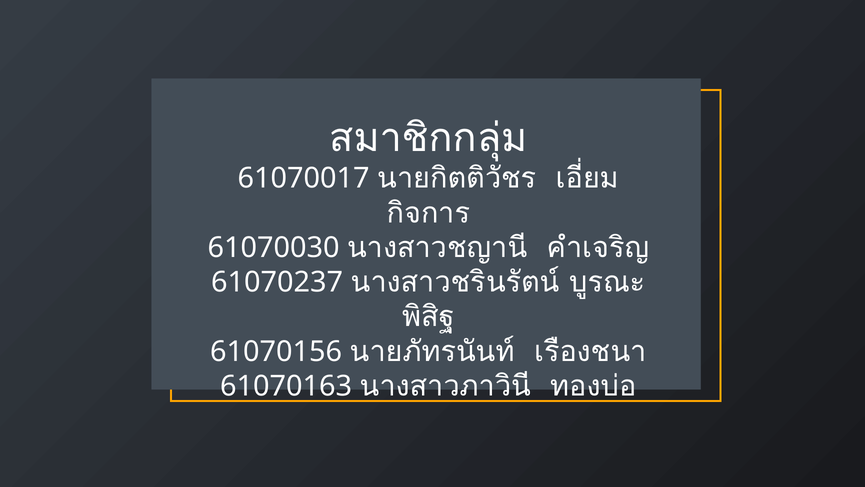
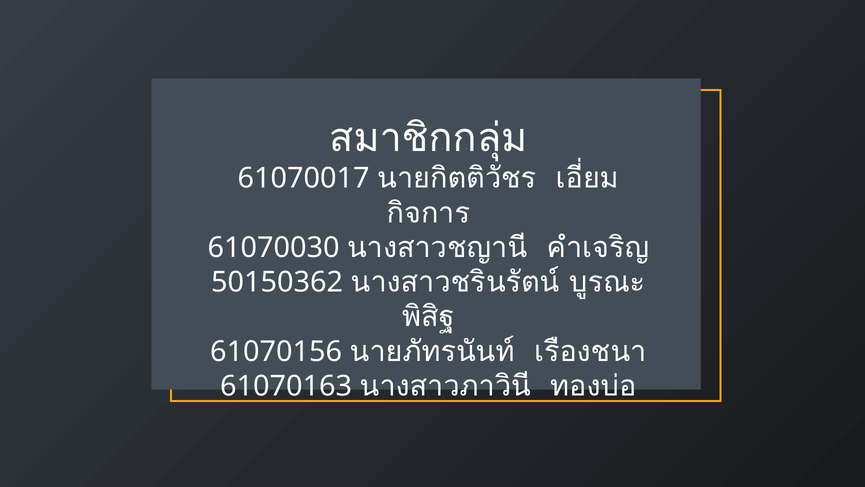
61070237: 61070237 -> 50150362
